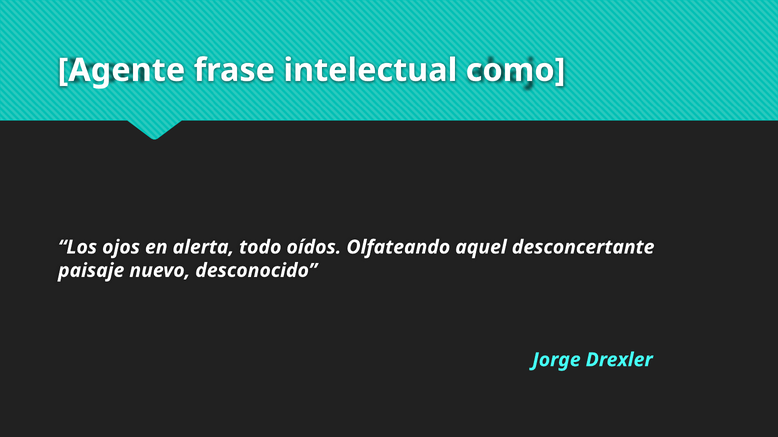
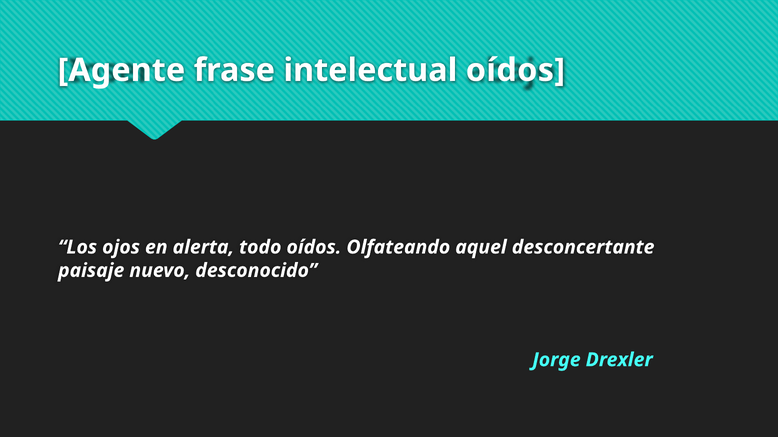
intelectual como: como -> oídos
